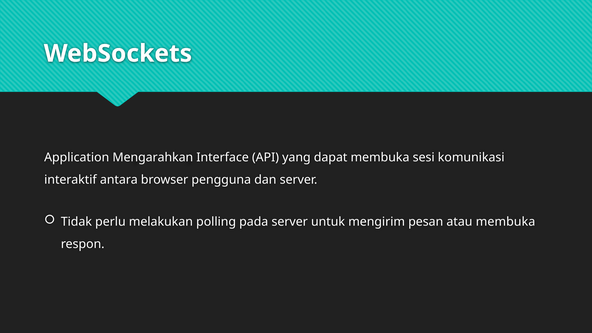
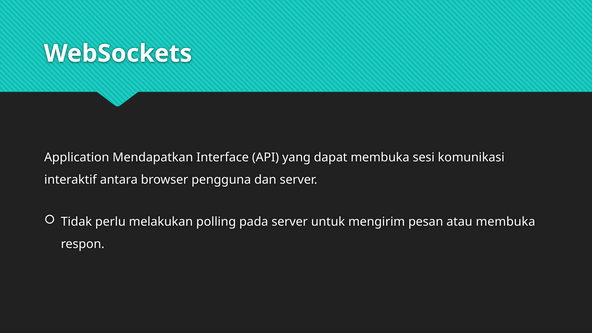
Mengarahkan: Mengarahkan -> Mendapatkan
